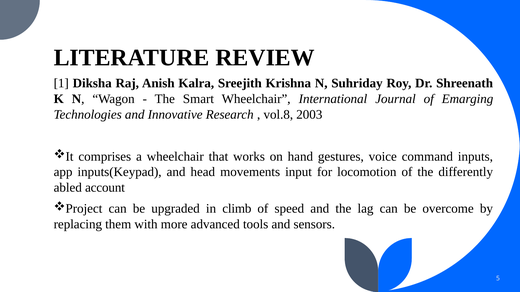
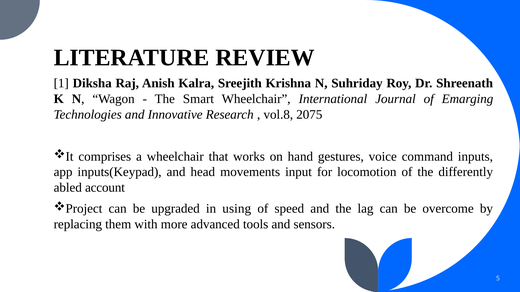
2003: 2003 -> 2075
climb: climb -> using
